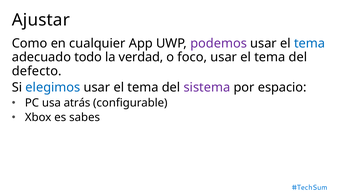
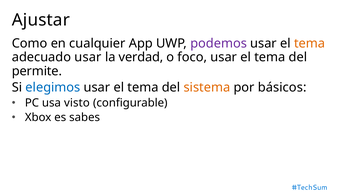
tema at (310, 43) colour: blue -> orange
adecuado todo: todo -> usar
defecto: defecto -> permite
sistema colour: purple -> orange
espacio: espacio -> básicos
atrás: atrás -> visto
